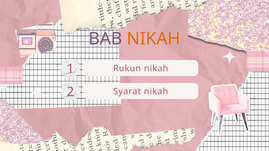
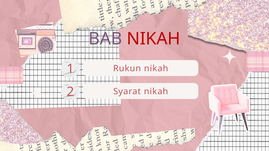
NIKAH at (154, 39) colour: orange -> red
